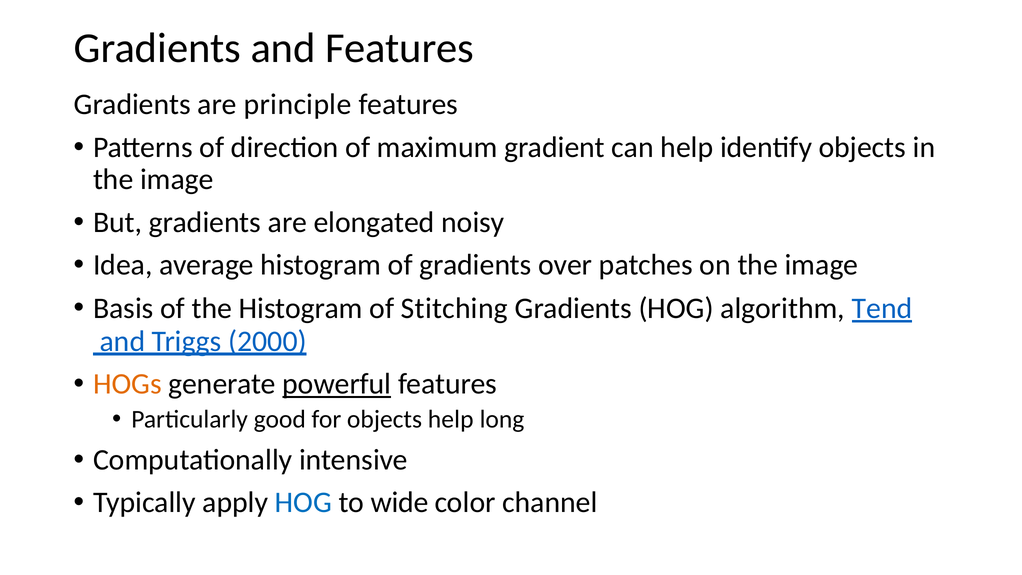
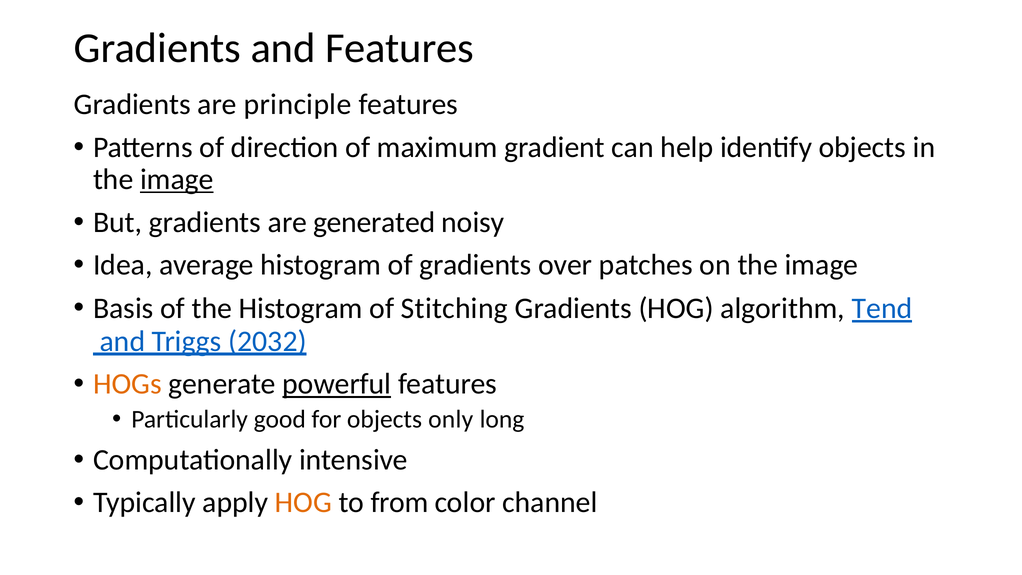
image at (177, 179) underline: none -> present
elongated: elongated -> generated
2000: 2000 -> 2032
objects help: help -> only
HOG at (303, 503) colour: blue -> orange
wide: wide -> from
